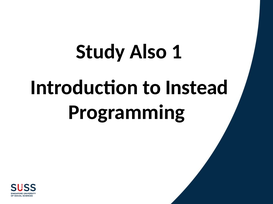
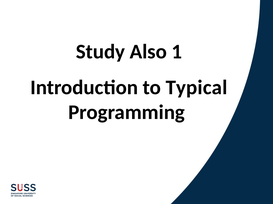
Instead: Instead -> Typical
